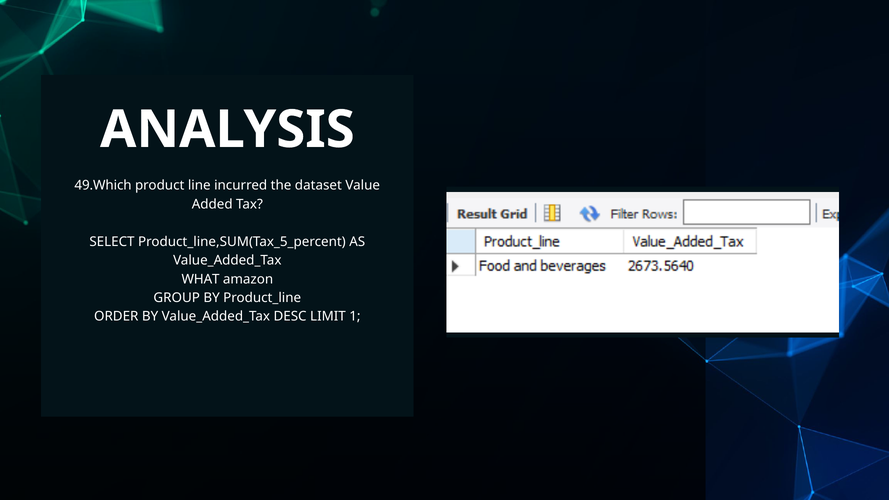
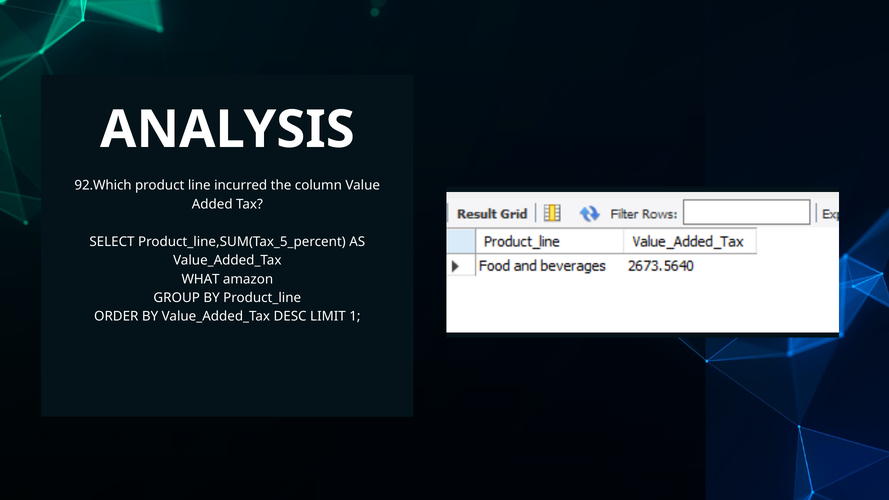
49.Which: 49.Which -> 92.Which
dataset: dataset -> column
